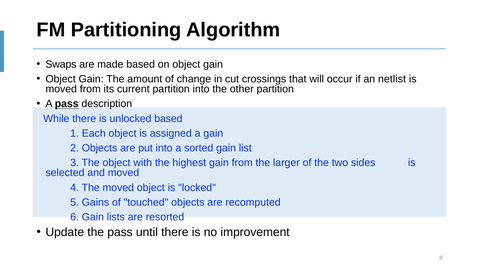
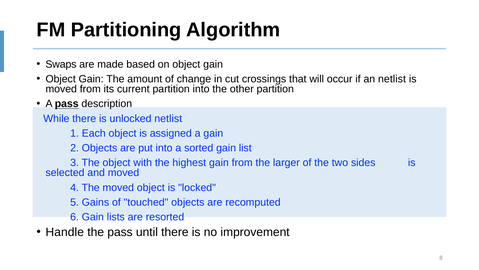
unlocked based: based -> netlist
Update: Update -> Handle
